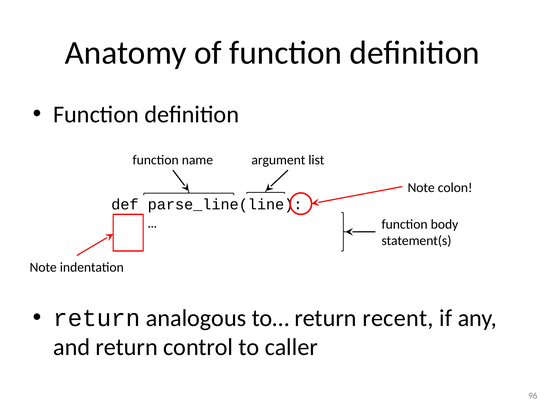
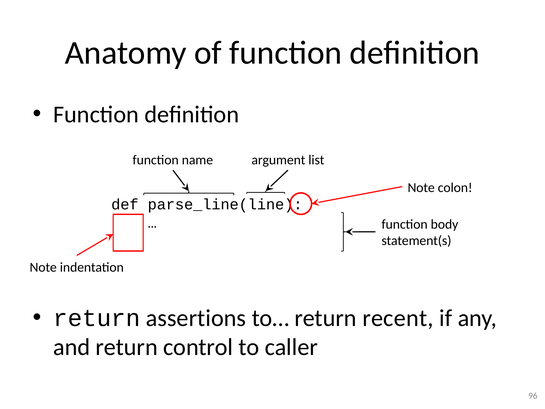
analogous: analogous -> assertions
